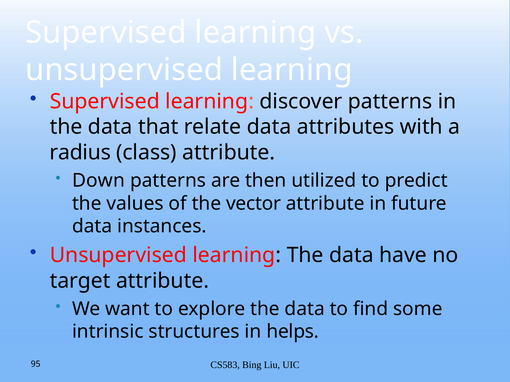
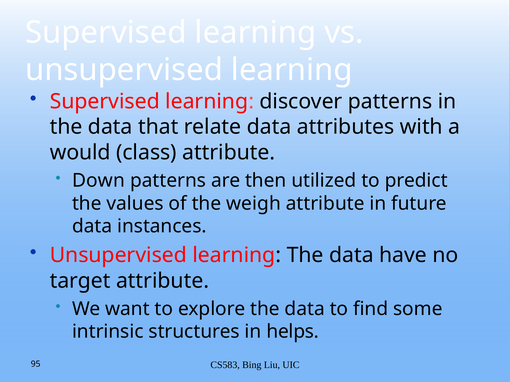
radius: radius -> would
vector: vector -> weigh
